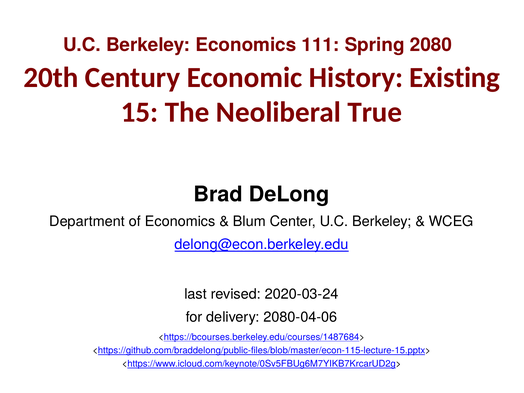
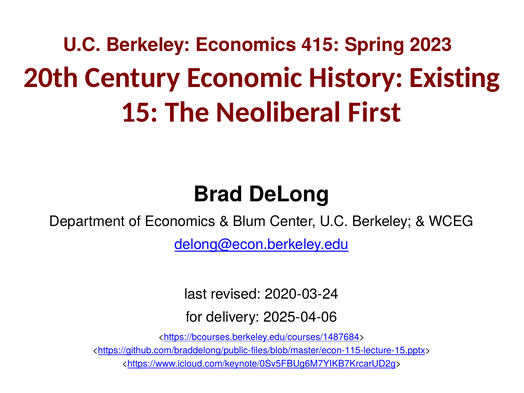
111: 111 -> 415
2080: 2080 -> 2023
True: True -> First
2080-04-06: 2080-04-06 -> 2025-04-06
